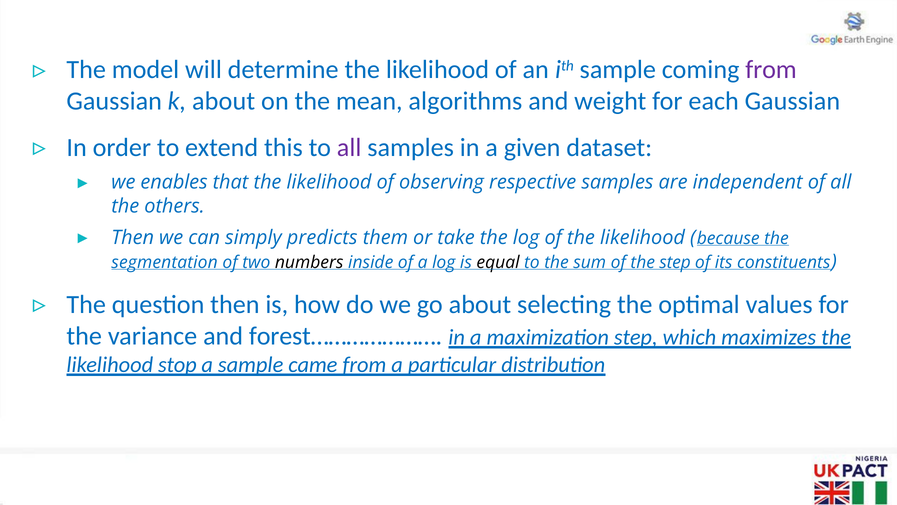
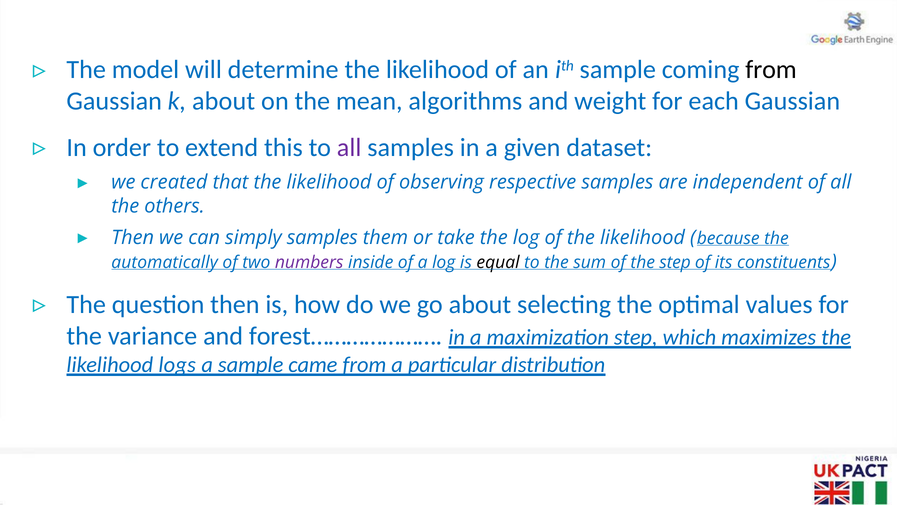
from at (771, 70) colour: purple -> black
enables: enables -> created
simply predicts: predicts -> samples
segmentation: segmentation -> automatically
numbers colour: black -> purple
stop: stop -> logs
